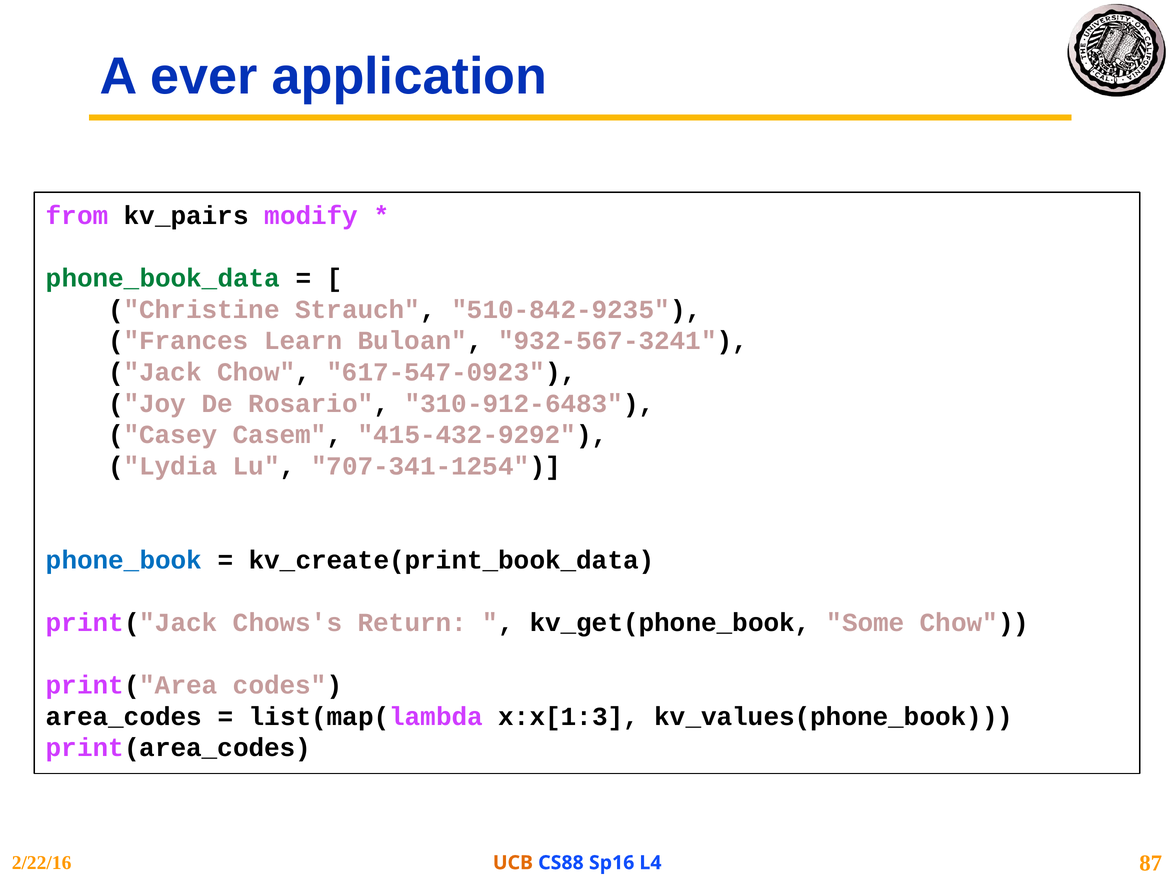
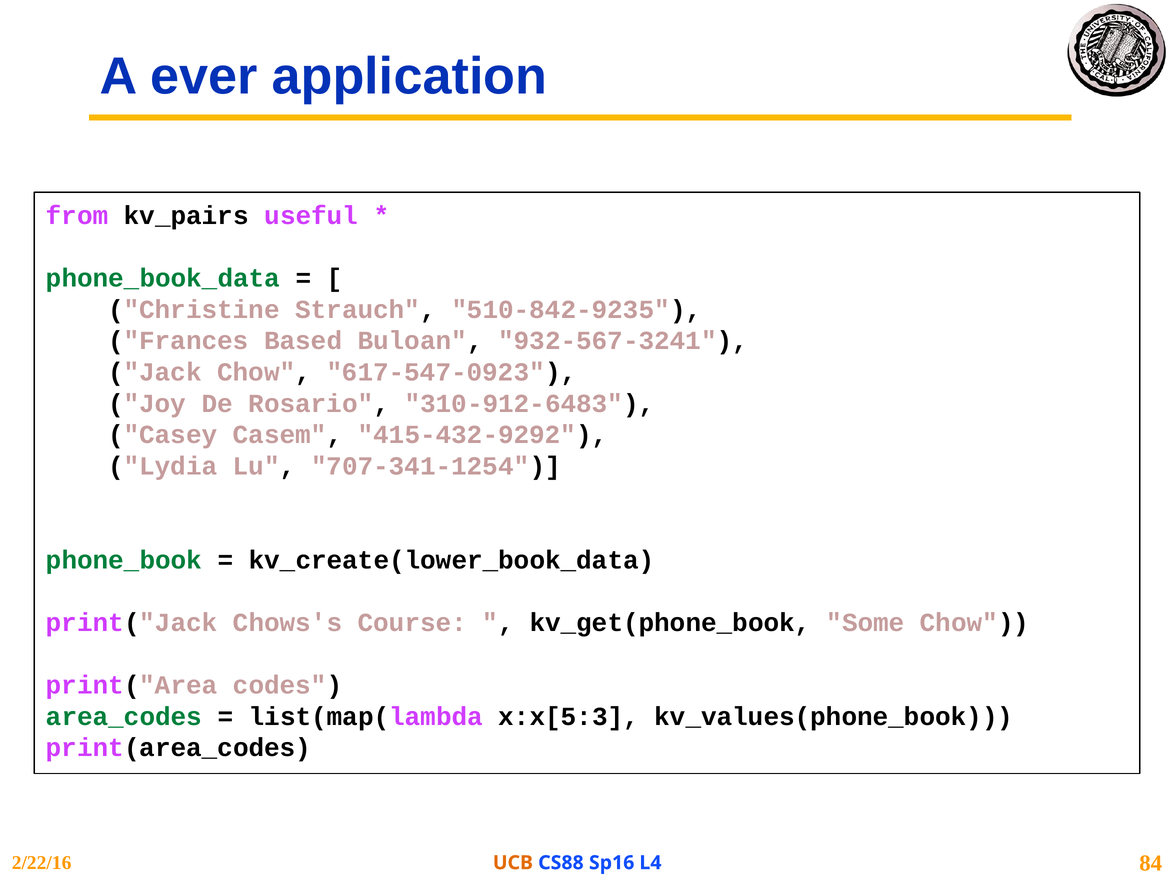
modify: modify -> useful
Learn: Learn -> Based
phone_book colour: blue -> green
kv_create(print_book_data: kv_create(print_book_data -> kv_create(lower_book_data
Return: Return -> Course
area_codes colour: black -> green
x:x[1:3: x:x[1:3 -> x:x[5:3
87: 87 -> 84
